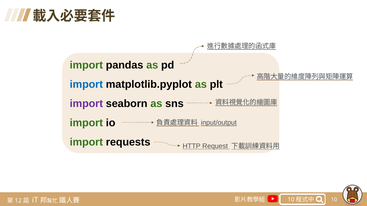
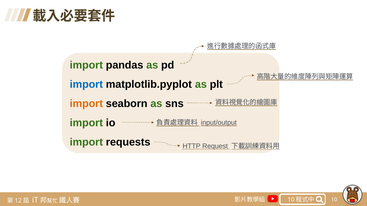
import at (86, 104) colour: purple -> orange
